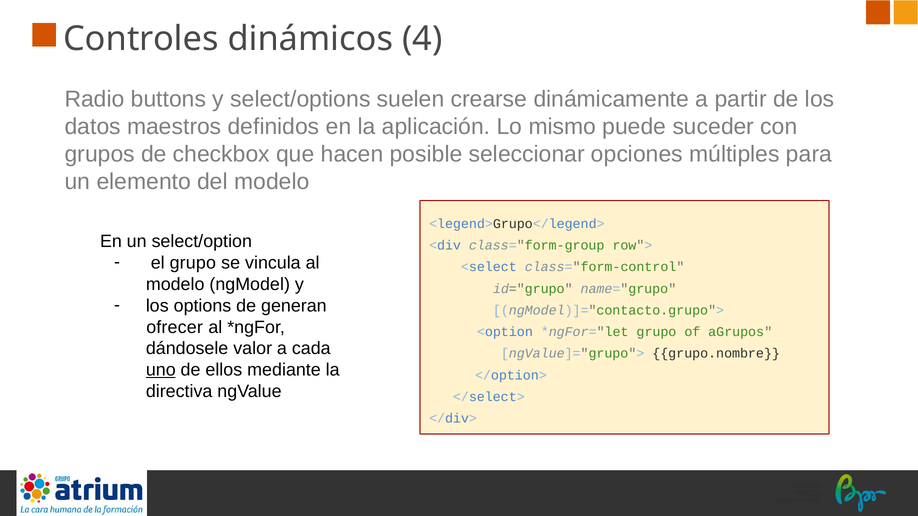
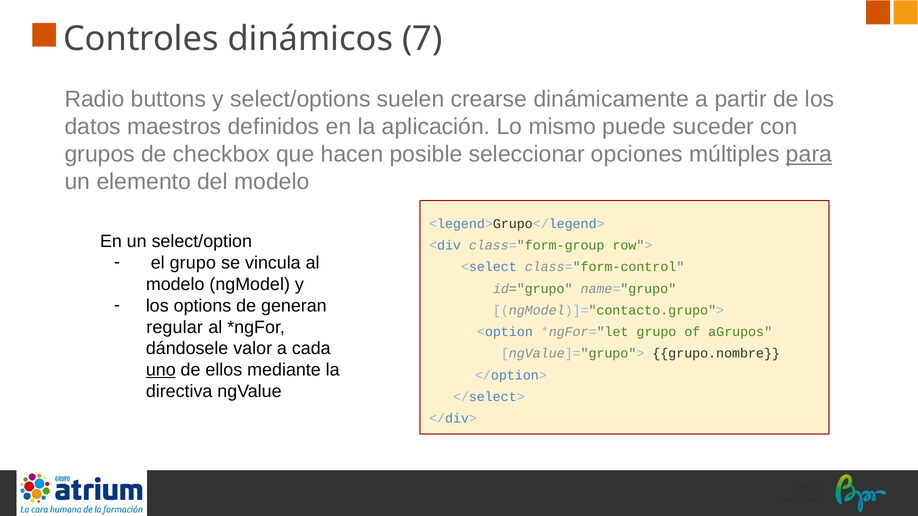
4: 4 -> 7
para underline: none -> present
ofrecer: ofrecer -> regular
